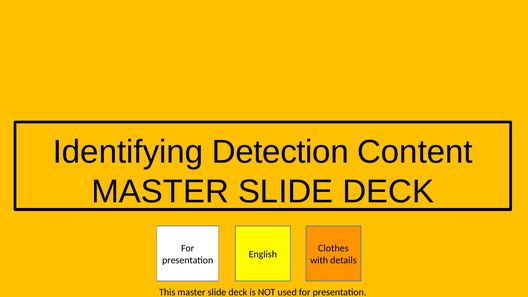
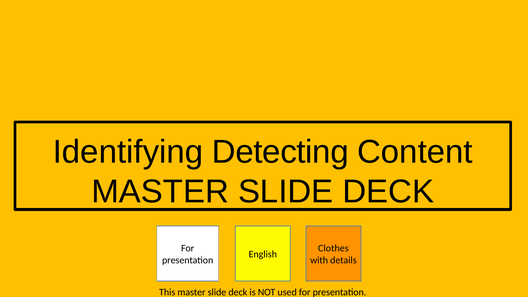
Detection: Detection -> Detecting
